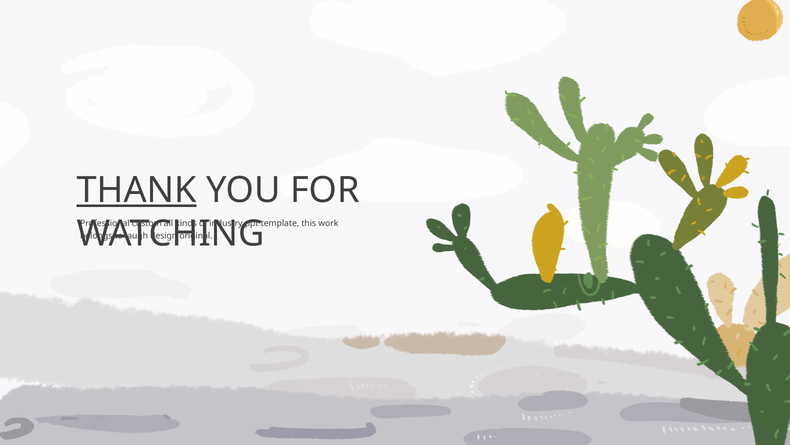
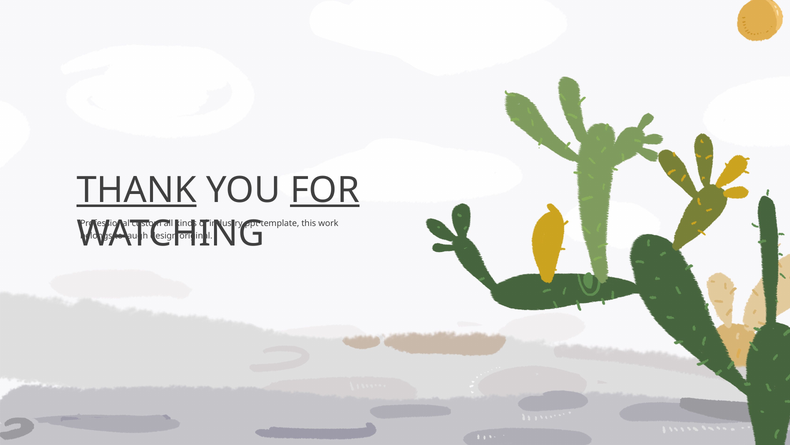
FOR underline: none -> present
